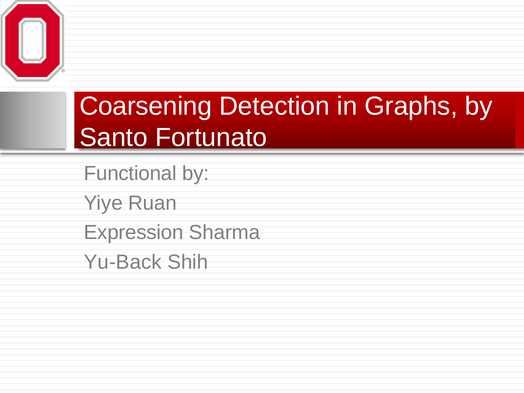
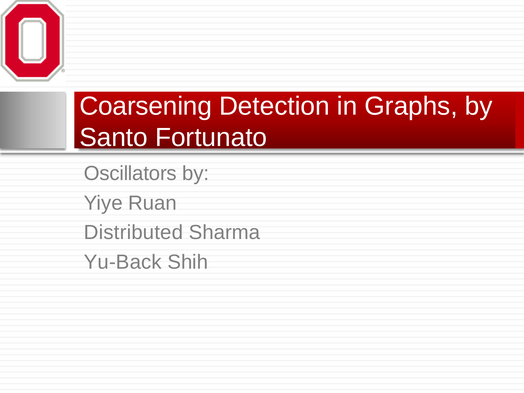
Functional: Functional -> Oscillators
Expression: Expression -> Distributed
